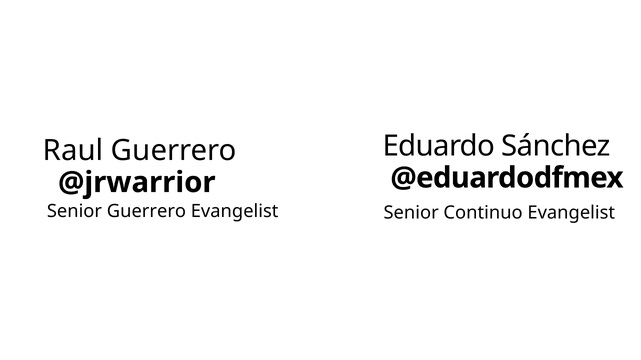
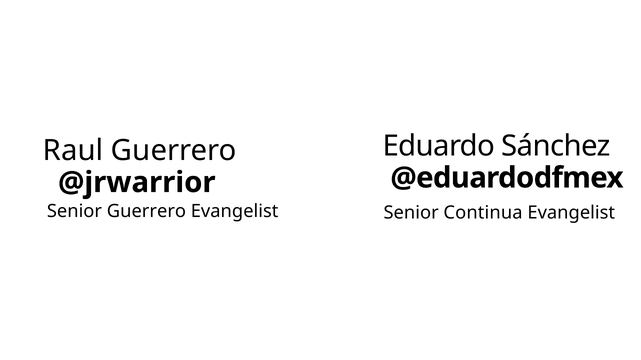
Continuo: Continuo -> Continua
